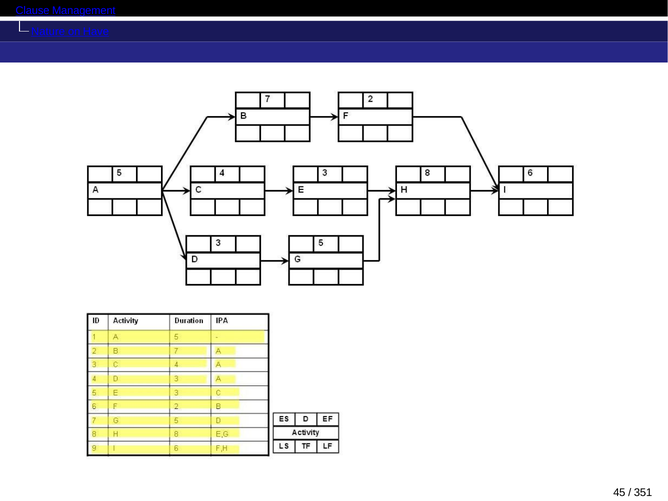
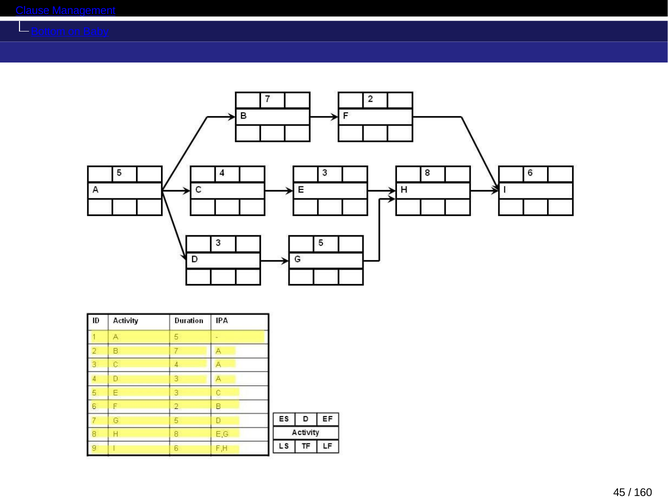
Nature: Nature -> Bottom
Have: Have -> Baby
351: 351 -> 160
